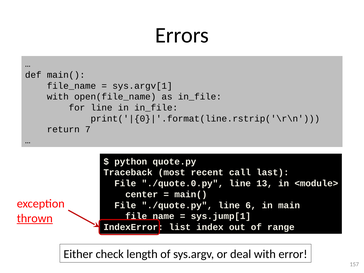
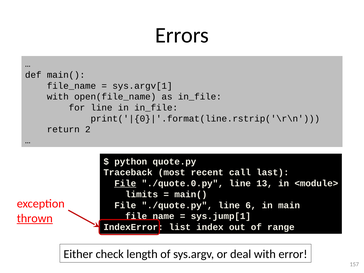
7: 7 -> 2
File at (125, 183) underline: none -> present
center: center -> limits
